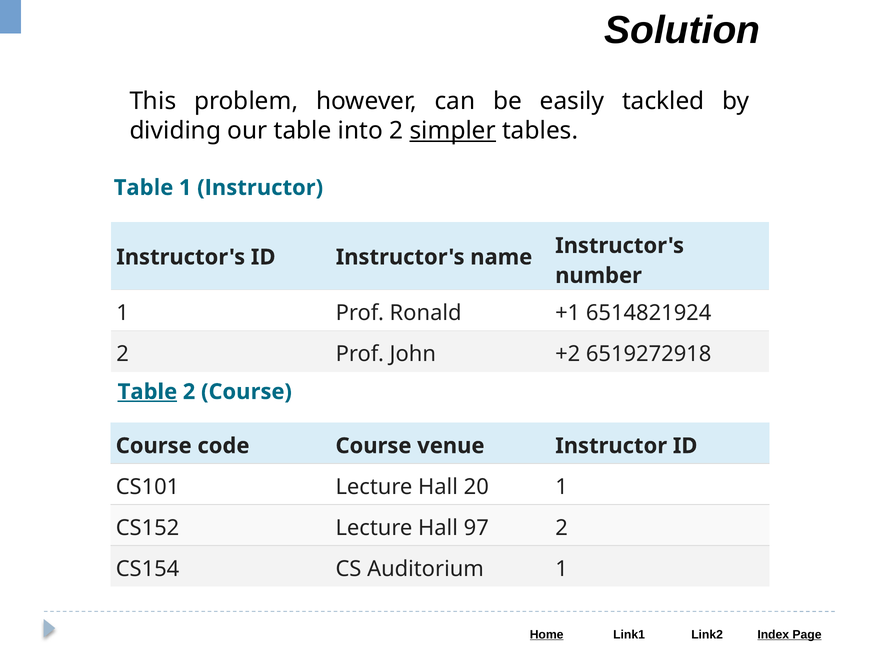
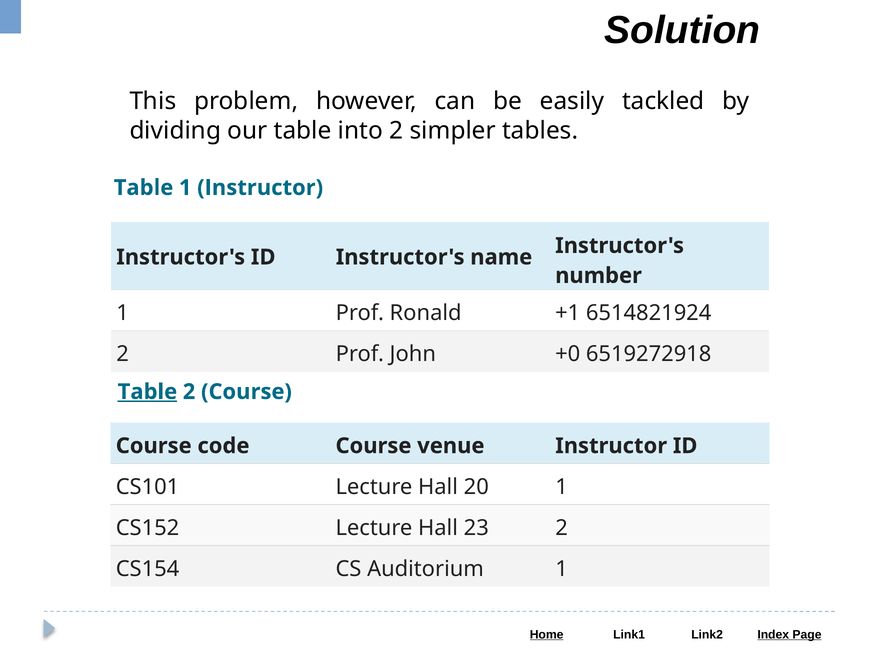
simpler underline: present -> none
+2: +2 -> +0
97: 97 -> 23
